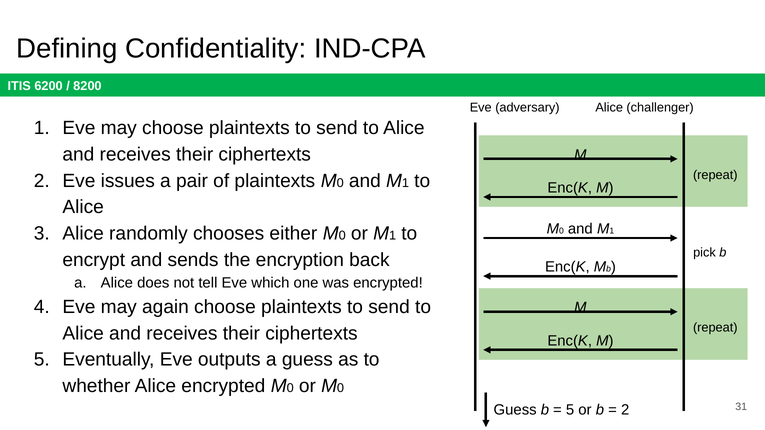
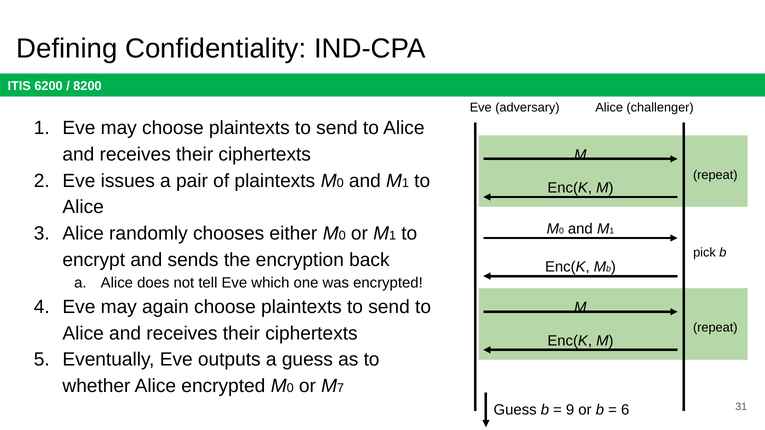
or M 0: 0 -> 7
5 at (570, 410): 5 -> 9
2 at (625, 410): 2 -> 6
